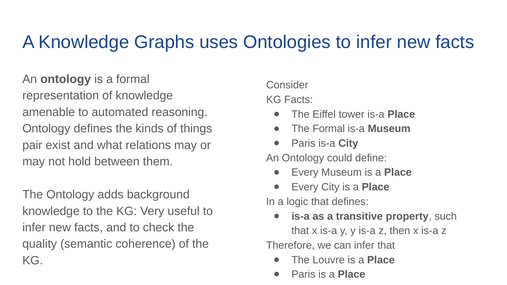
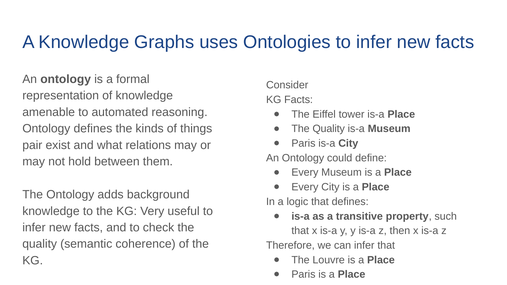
Formal at (329, 129): Formal -> Quality
